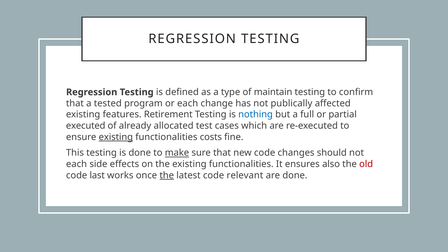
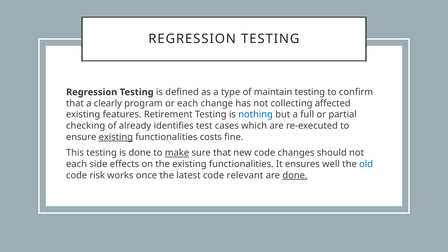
tested: tested -> clearly
publically: publically -> collecting
executed: executed -> checking
allocated: allocated -> identifies
also: also -> well
old colour: red -> blue
last: last -> risk
the at (167, 175) underline: present -> none
done at (295, 175) underline: none -> present
